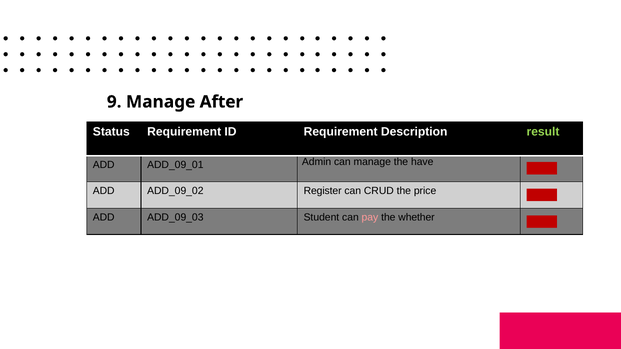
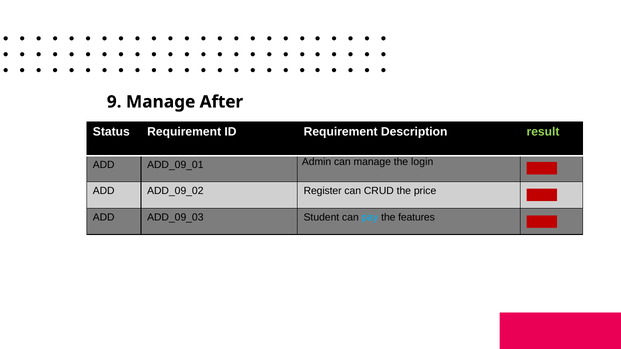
have: have -> login
pay colour: pink -> light blue
whether: whether -> features
